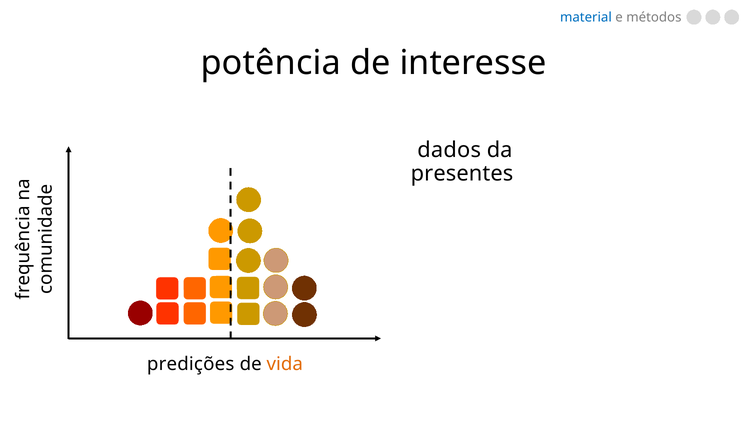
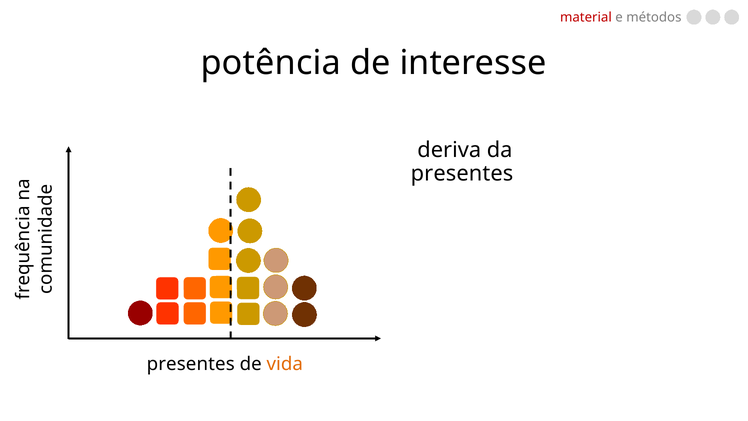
material colour: blue -> red
dados: dados -> deriva
predições at (191, 364): predições -> presentes
